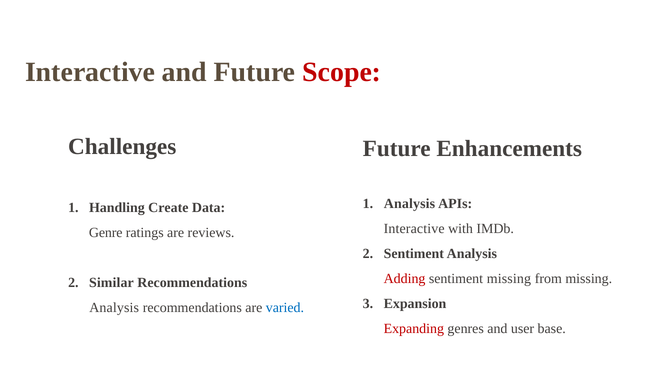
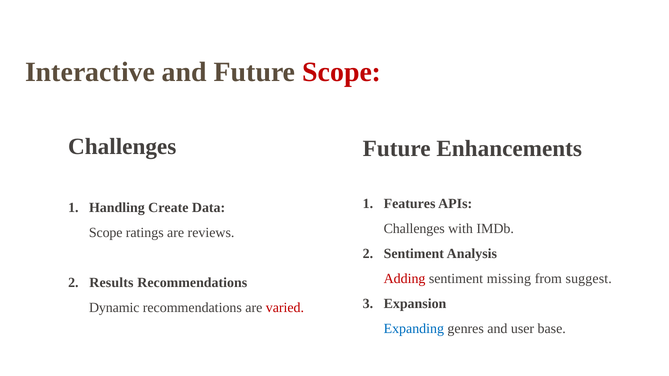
Analysis at (409, 204): Analysis -> Features
Interactive at (414, 229): Interactive -> Challenges
Genre at (106, 233): Genre -> Scope
from missing: missing -> suggest
Similar: Similar -> Results
Analysis at (114, 308): Analysis -> Dynamic
varied colour: blue -> red
Expanding colour: red -> blue
